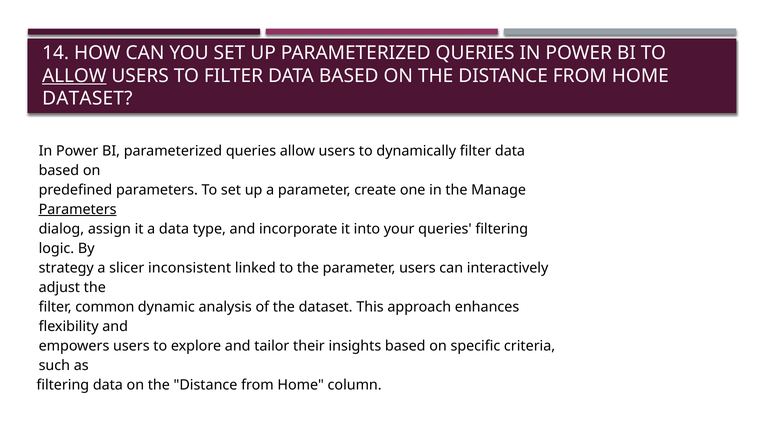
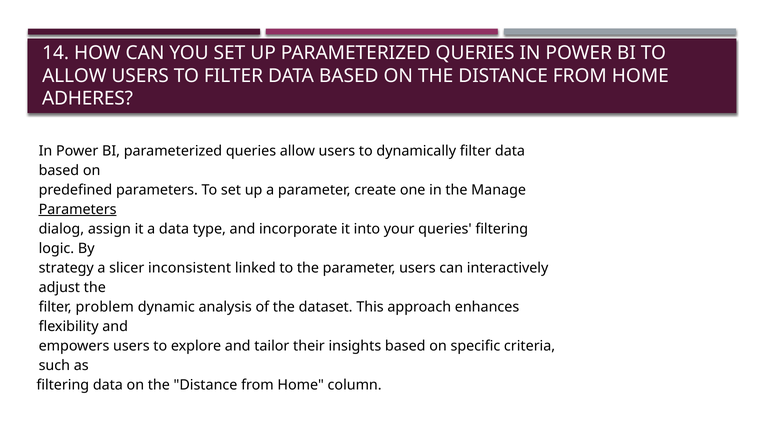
ALLOW at (74, 76) underline: present -> none
DATASET at (87, 99): DATASET -> ADHERES
common: common -> problem
